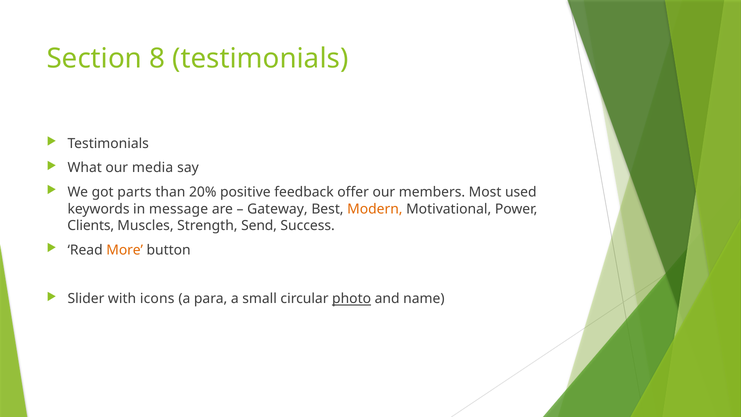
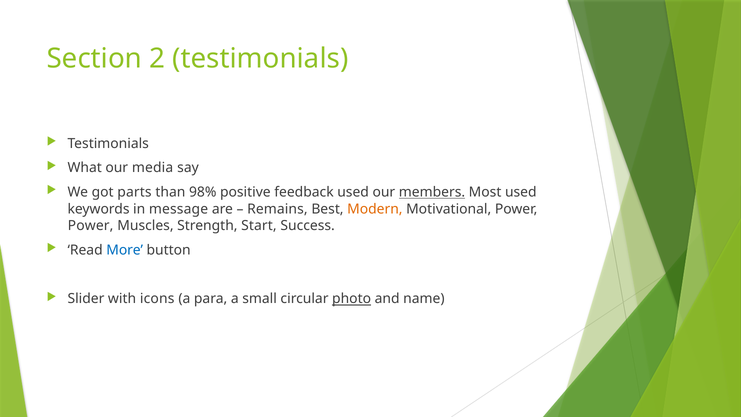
8: 8 -> 2
20%: 20% -> 98%
feedback offer: offer -> used
members underline: none -> present
Gateway: Gateway -> Remains
Clients at (91, 226): Clients -> Power
Send: Send -> Start
More colour: orange -> blue
